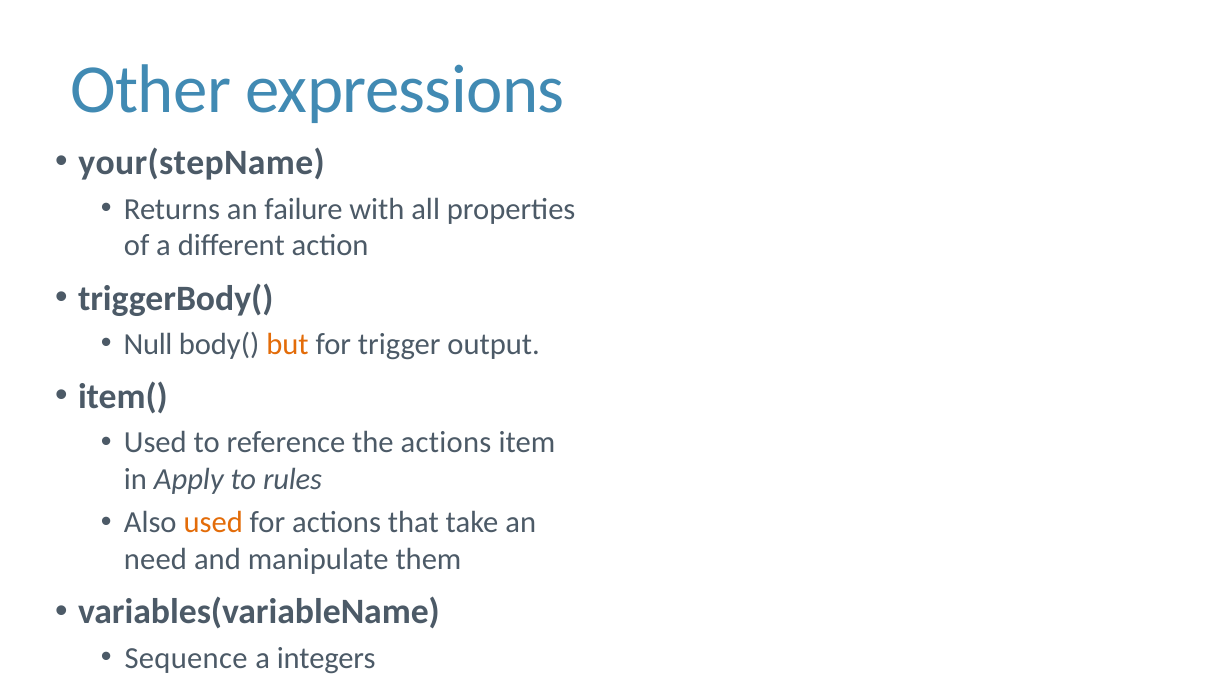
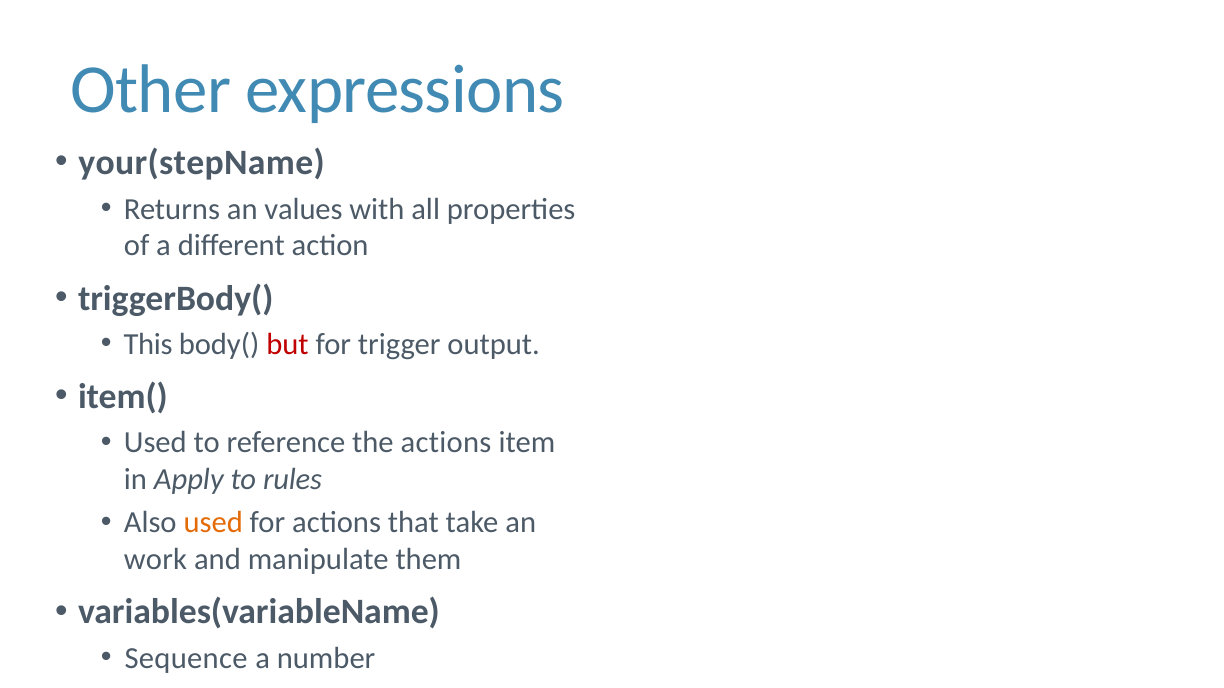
failure: failure -> values
Null: Null -> This
but colour: orange -> red
need: need -> work
integers: integers -> number
